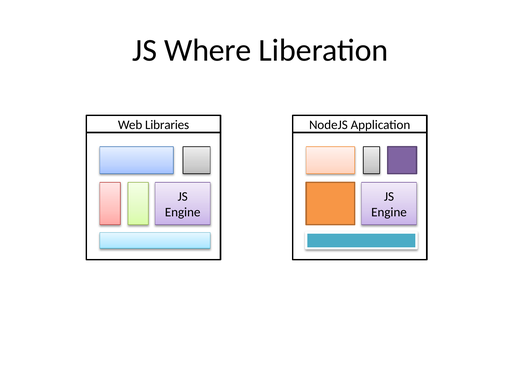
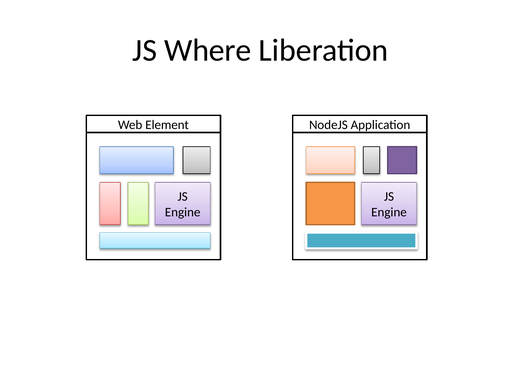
Libraries: Libraries -> Element
